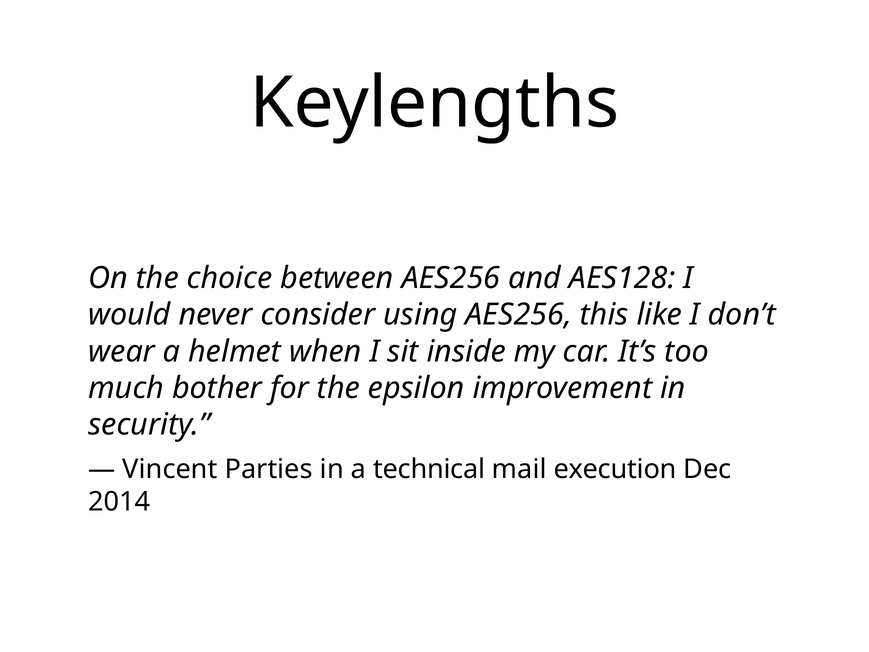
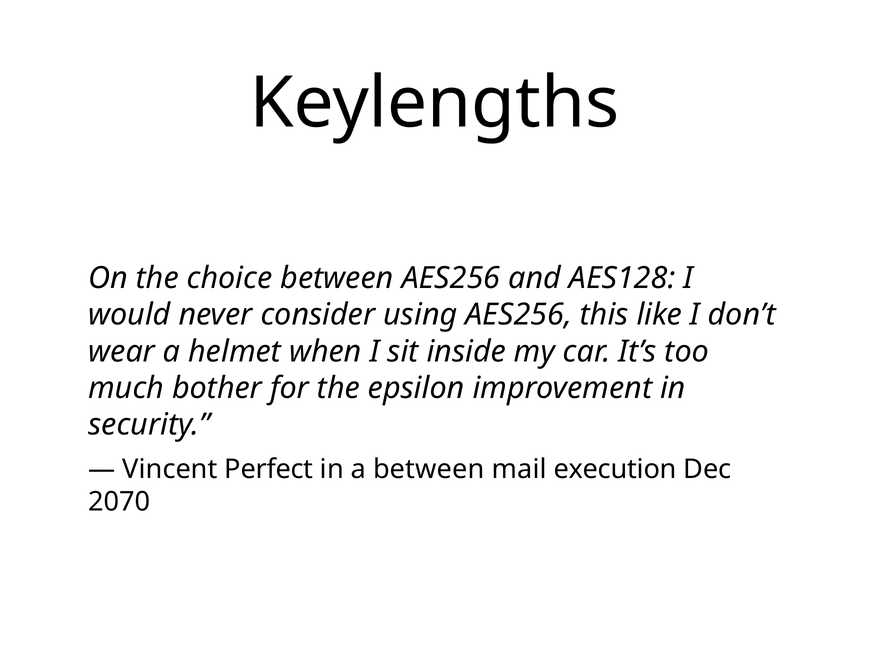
Parties: Parties -> Perfect
a technical: technical -> between
2014: 2014 -> 2070
